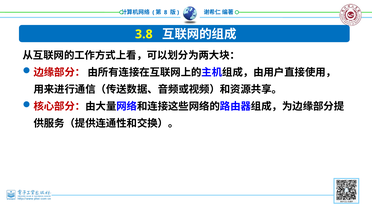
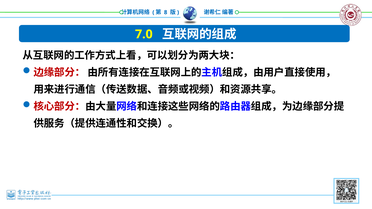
3.8: 3.8 -> 7.0
